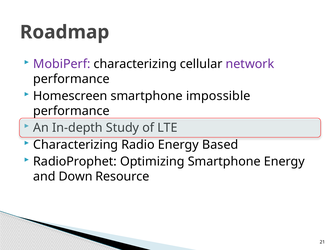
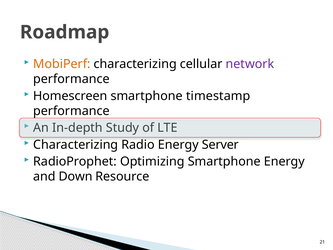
MobiPerf colour: purple -> orange
impossible: impossible -> timestamp
Based: Based -> Server
